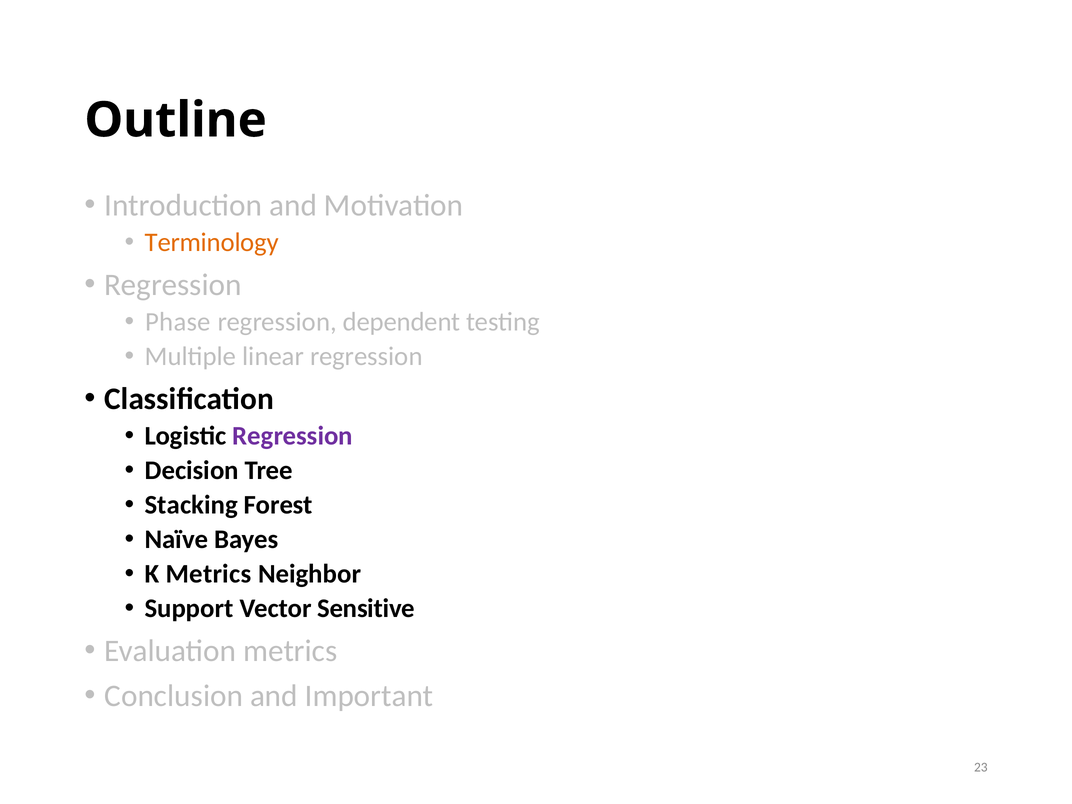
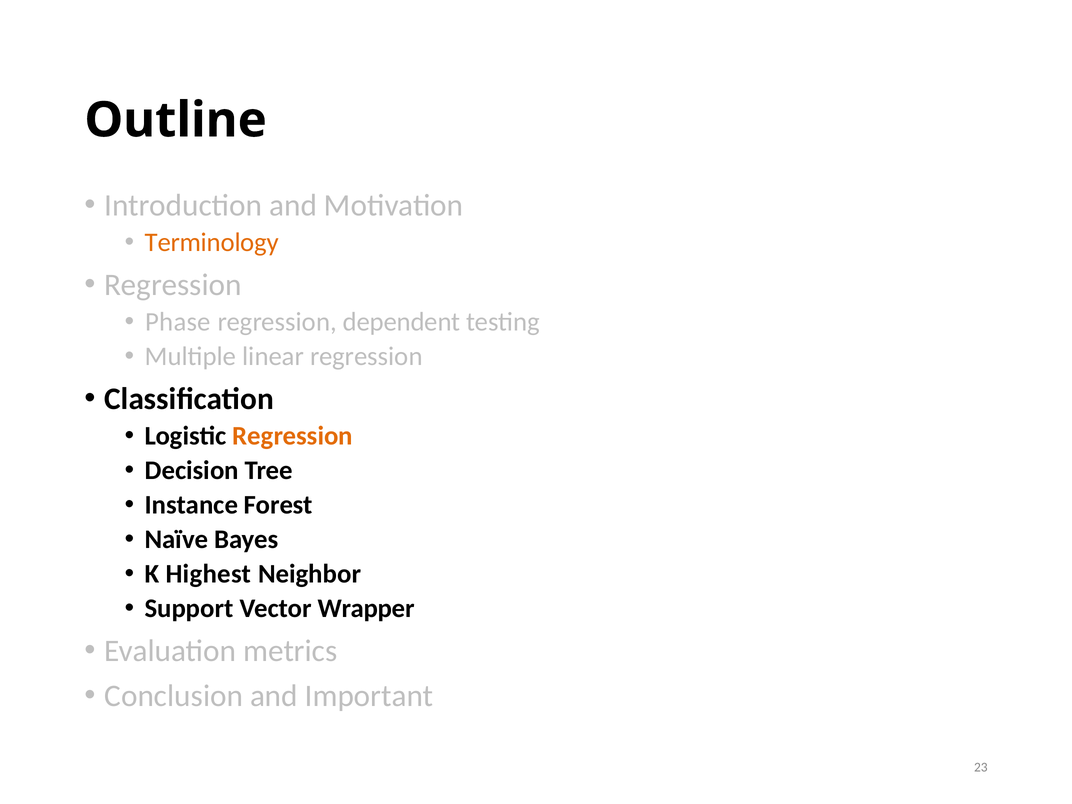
Regression at (293, 436) colour: purple -> orange
Stacking: Stacking -> Instance
K Metrics: Metrics -> Highest
Sensitive: Sensitive -> Wrapper
